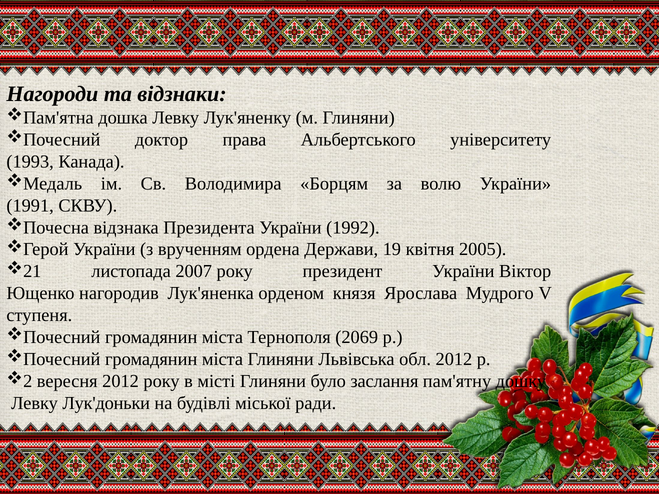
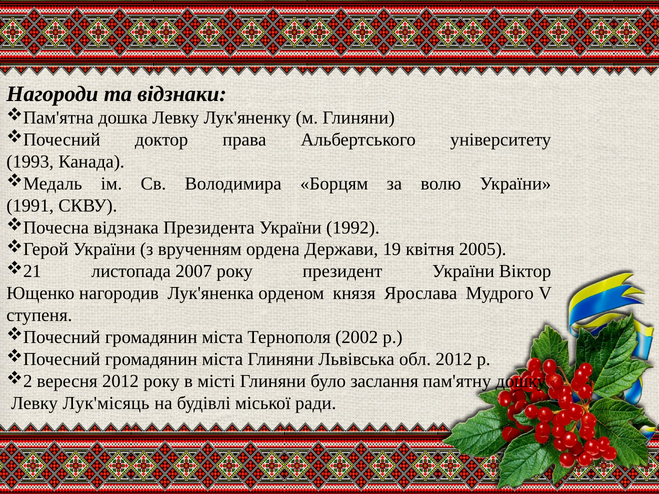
2069: 2069 -> 2002
Лук'доньки: Лук'доньки -> Лук'місяць
